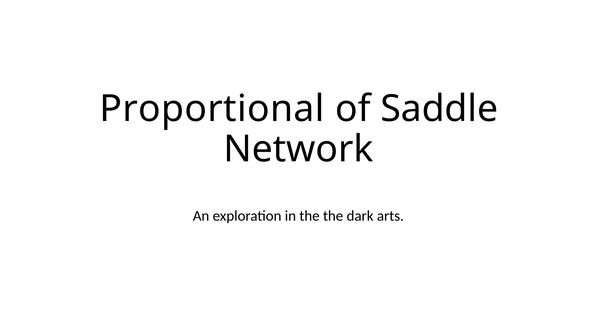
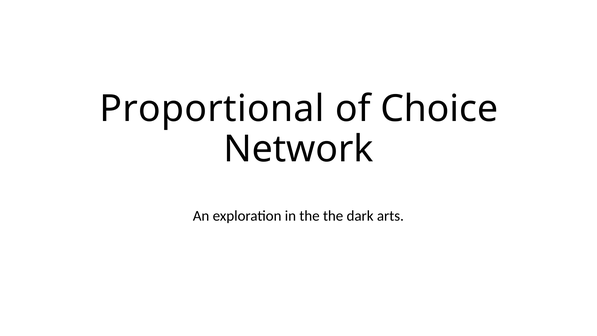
Saddle: Saddle -> Choice
